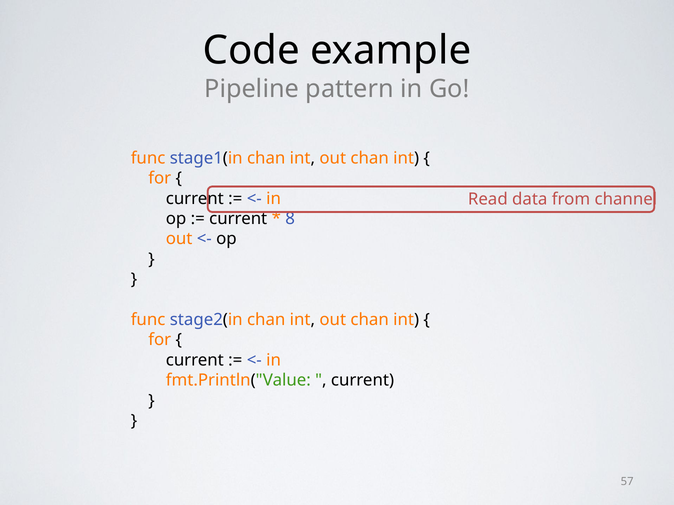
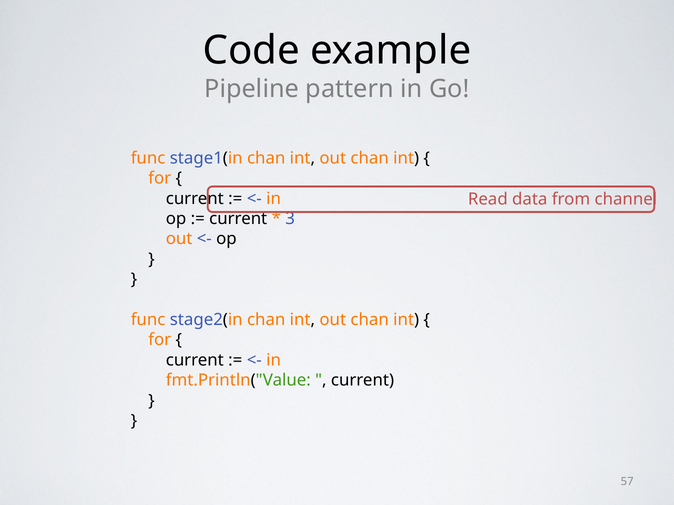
8: 8 -> 3
